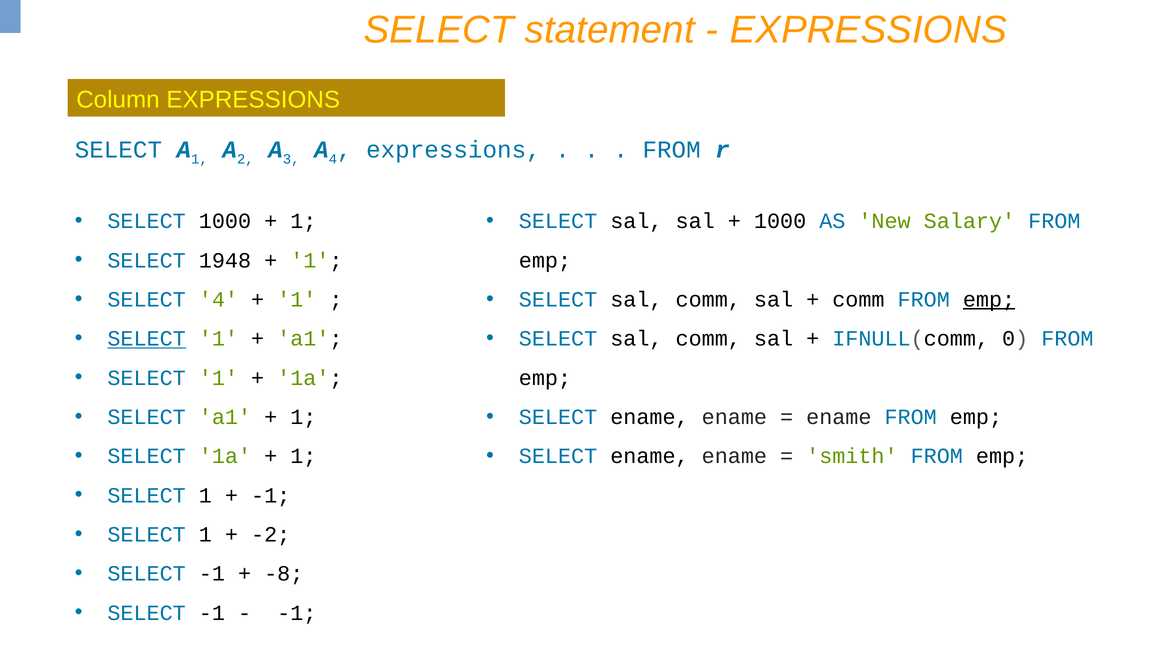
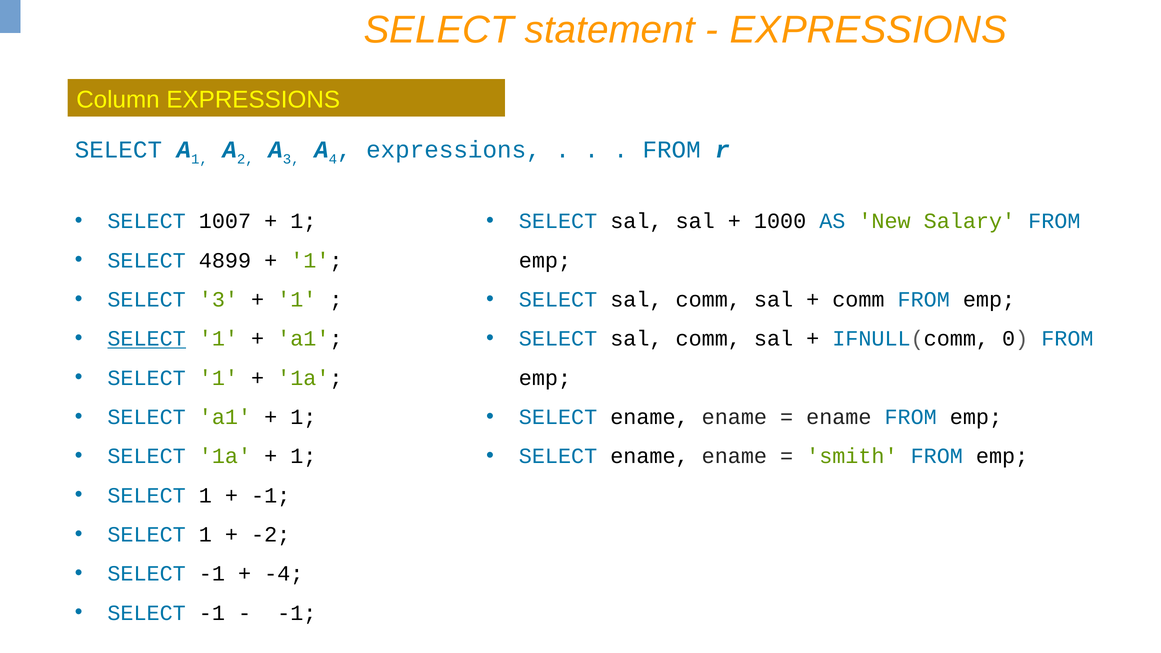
SELECT 1000: 1000 -> 1007
1948: 1948 -> 4899
SELECT 4: 4 -> 3
emp at (989, 300) underline: present -> none
-8: -8 -> -4
